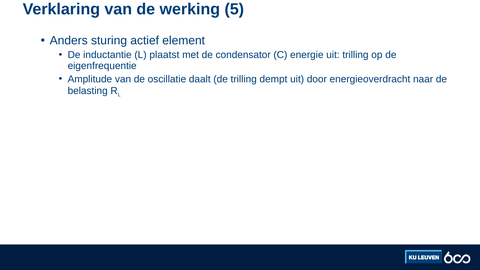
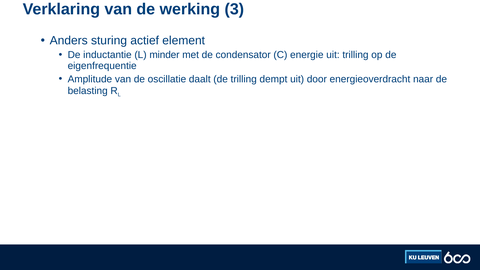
5: 5 -> 3
plaatst: plaatst -> minder
